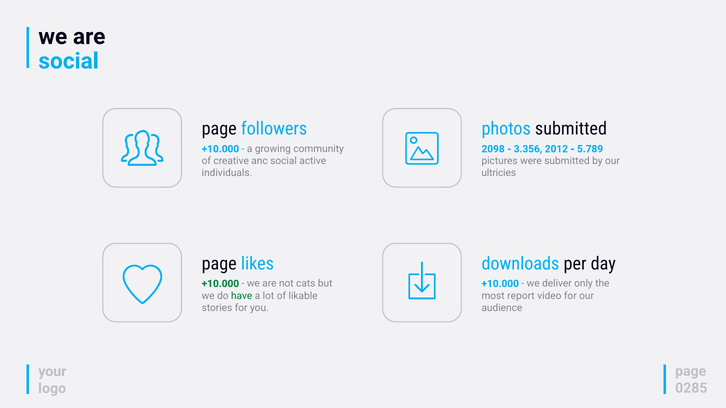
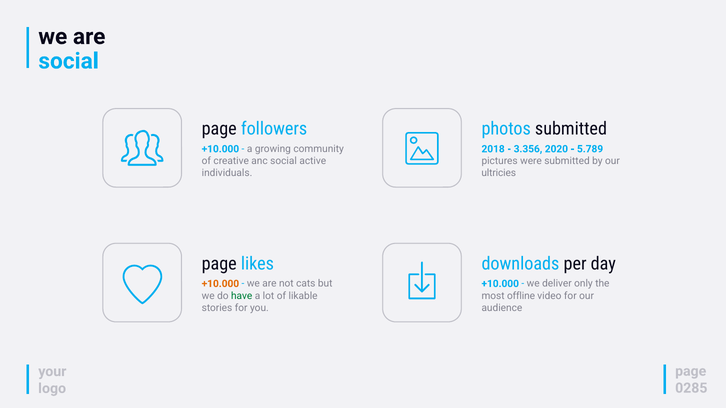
2098: 2098 -> 2018
2012: 2012 -> 2020
+10.000 at (220, 284) colour: green -> orange
report: report -> offline
